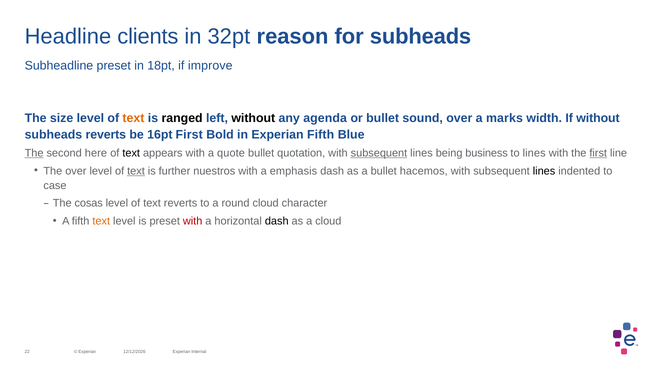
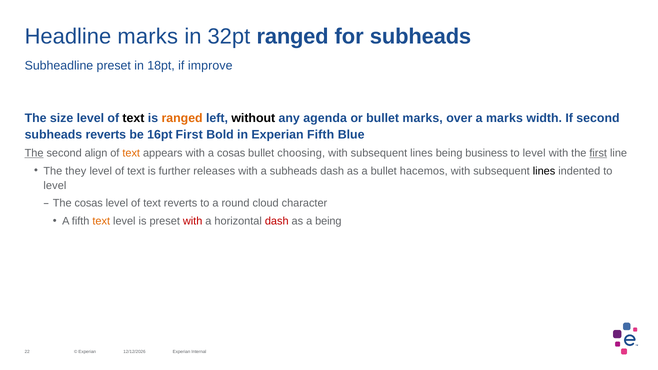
Headline clients: clients -> marks
32pt reason: reason -> ranged
text at (133, 118) colour: orange -> black
ranged at (182, 118) colour: black -> orange
bullet sound: sound -> marks
If without: without -> second
here: here -> align
text at (131, 153) colour: black -> orange
a quote: quote -> cosas
quotation: quotation -> choosing
subsequent at (379, 153) underline: present -> none
lines at (534, 153): lines -> level
The over: over -> they
text at (136, 171) underline: present -> none
nuestros: nuestros -> releases
a emphasis: emphasis -> subheads
case at (55, 186): case -> level
dash at (277, 221) colour: black -> red
a cloud: cloud -> being
